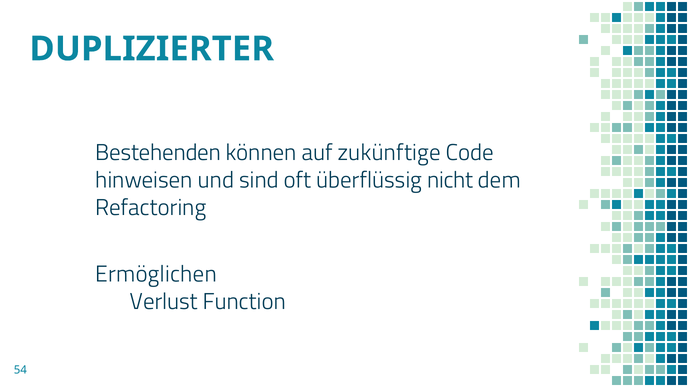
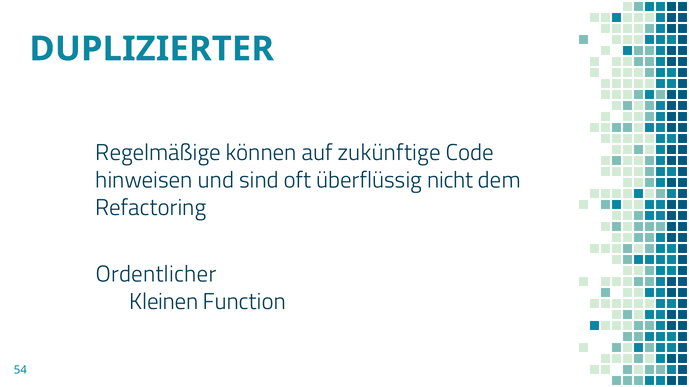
Bestehenden: Bestehenden -> Regelmäßige
Ermöglichen: Ermöglichen -> Ordentlicher
Verlust: Verlust -> Kleinen
